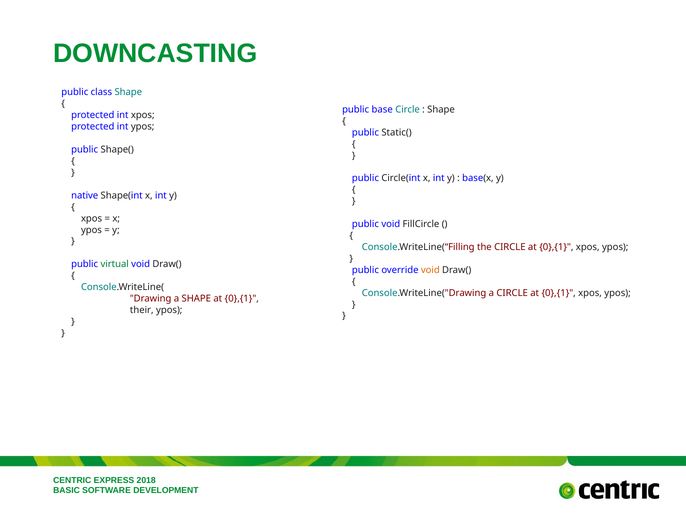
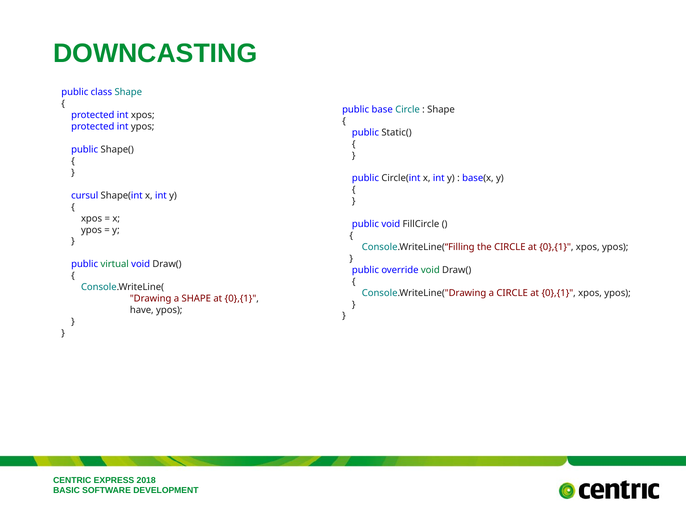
native: native -> cursul
void at (430, 270) colour: orange -> green
their: their -> have
